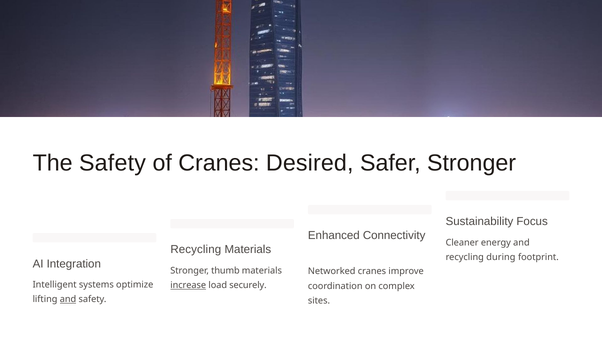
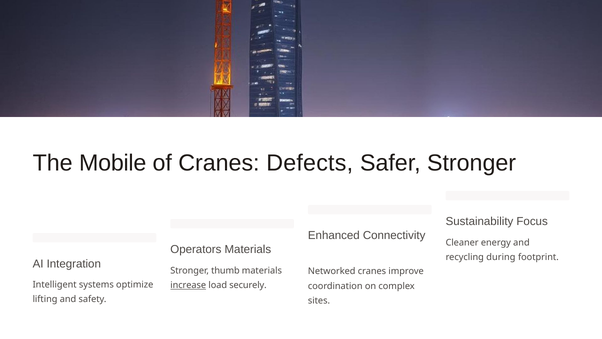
The Safety: Safety -> Mobile
Desired: Desired -> Defects
Recycling at (196, 249): Recycling -> Operators
and at (68, 299) underline: present -> none
